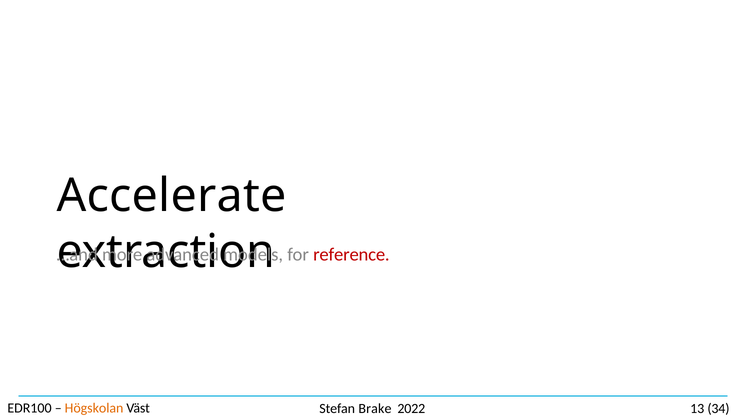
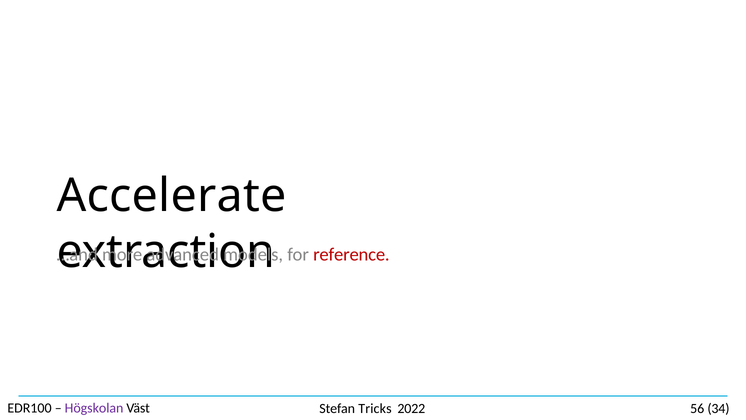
Högskolan colour: orange -> purple
Brake: Brake -> Tricks
13: 13 -> 56
